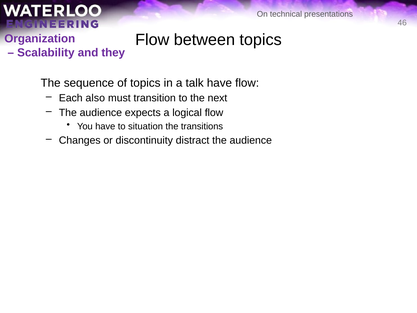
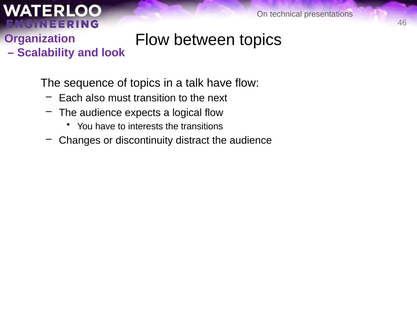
they: they -> look
situation: situation -> interests
